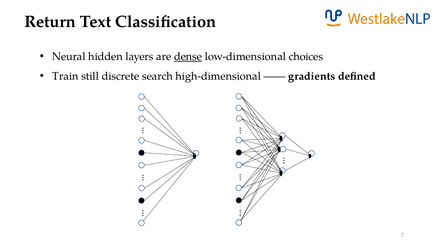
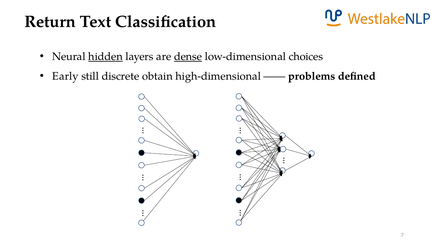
hidden underline: none -> present
Train: Train -> Early
search: search -> obtain
gradients: gradients -> problems
